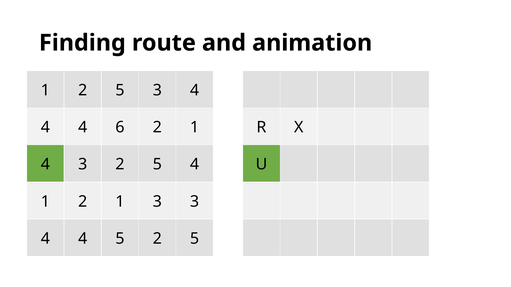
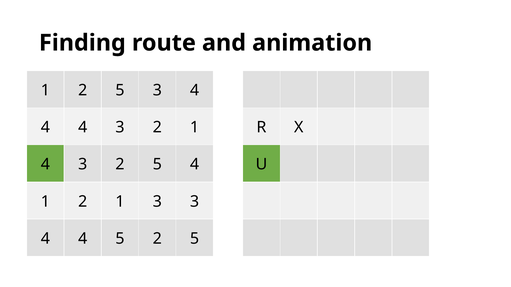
4 4 6: 6 -> 3
